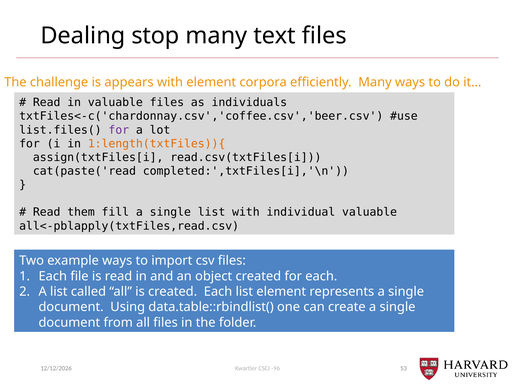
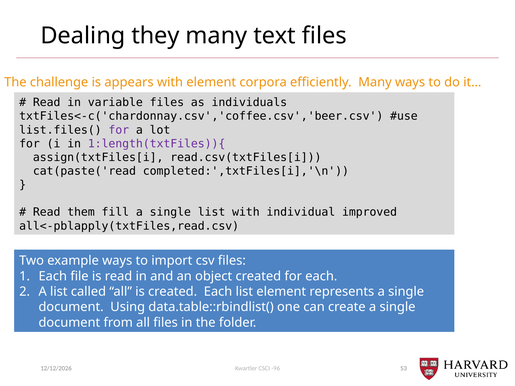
stop: stop -> they
in valuable: valuable -> variable
1:length(txtFiles)){ colour: orange -> purple
individual valuable: valuable -> improved
